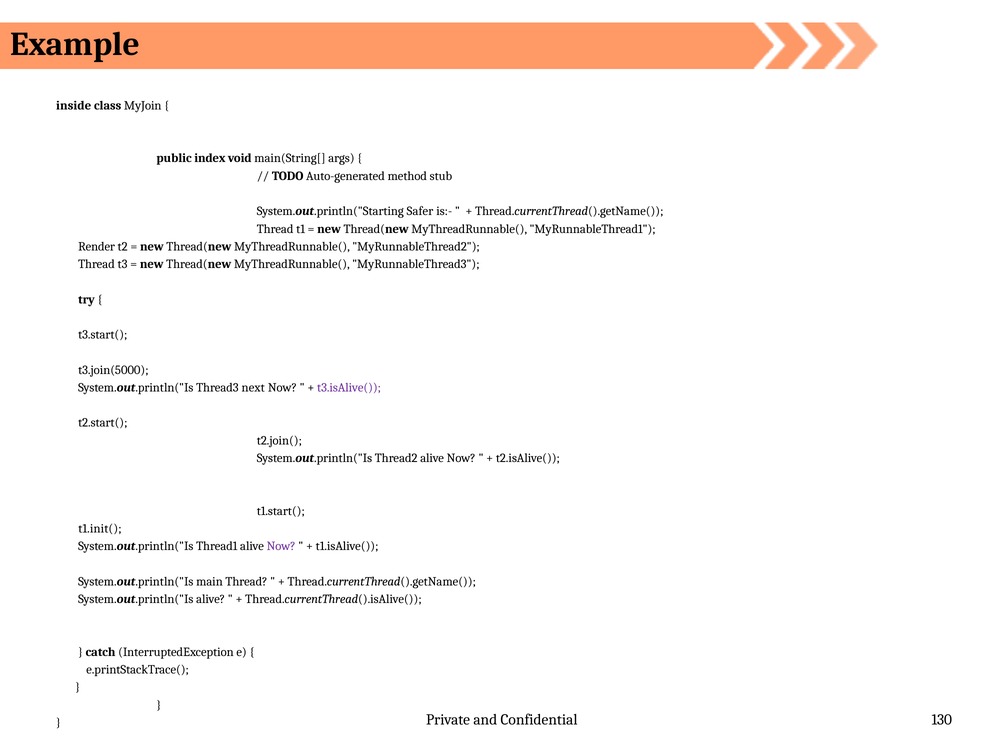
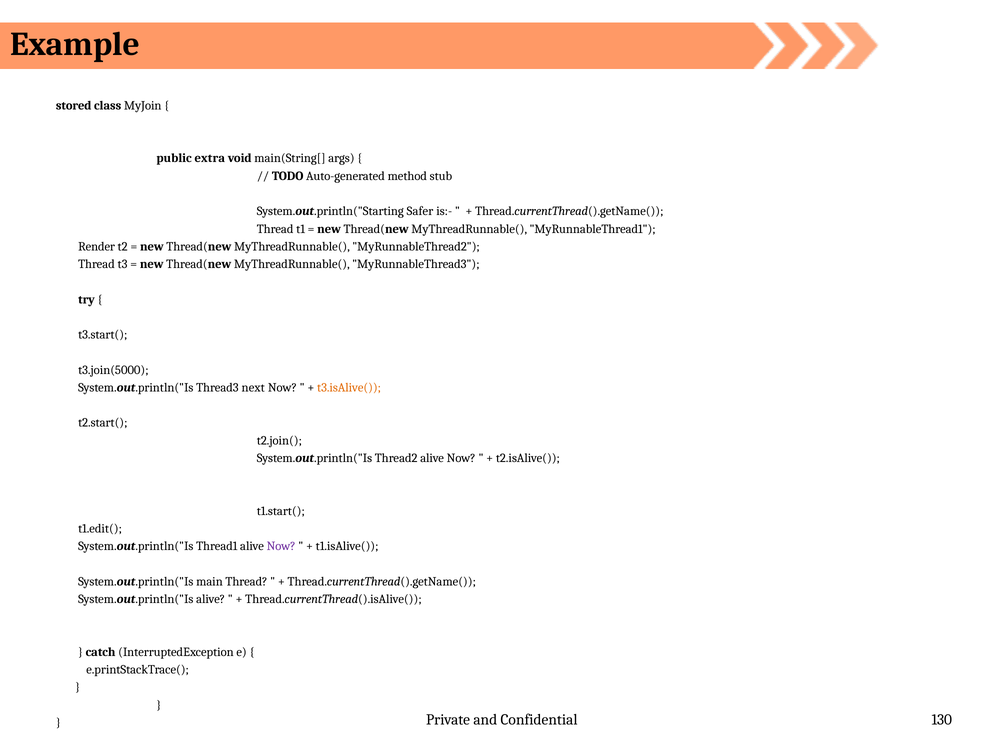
inside: inside -> stored
index: index -> extra
t3.isAlive( colour: purple -> orange
t1.init(: t1.init( -> t1.edit(
